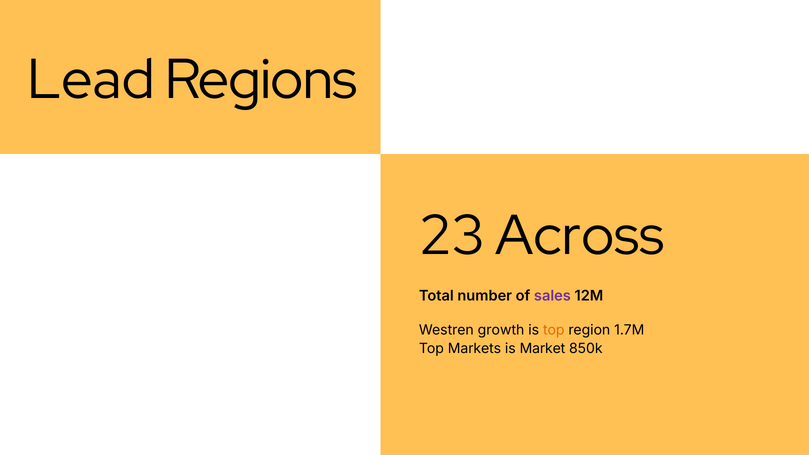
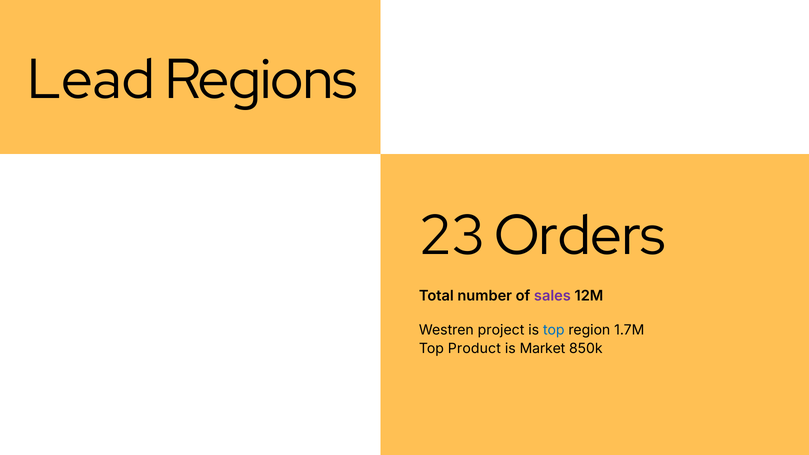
Across: Across -> Orders
growth: growth -> project
top at (554, 330) colour: orange -> blue
Markets: Markets -> Product
